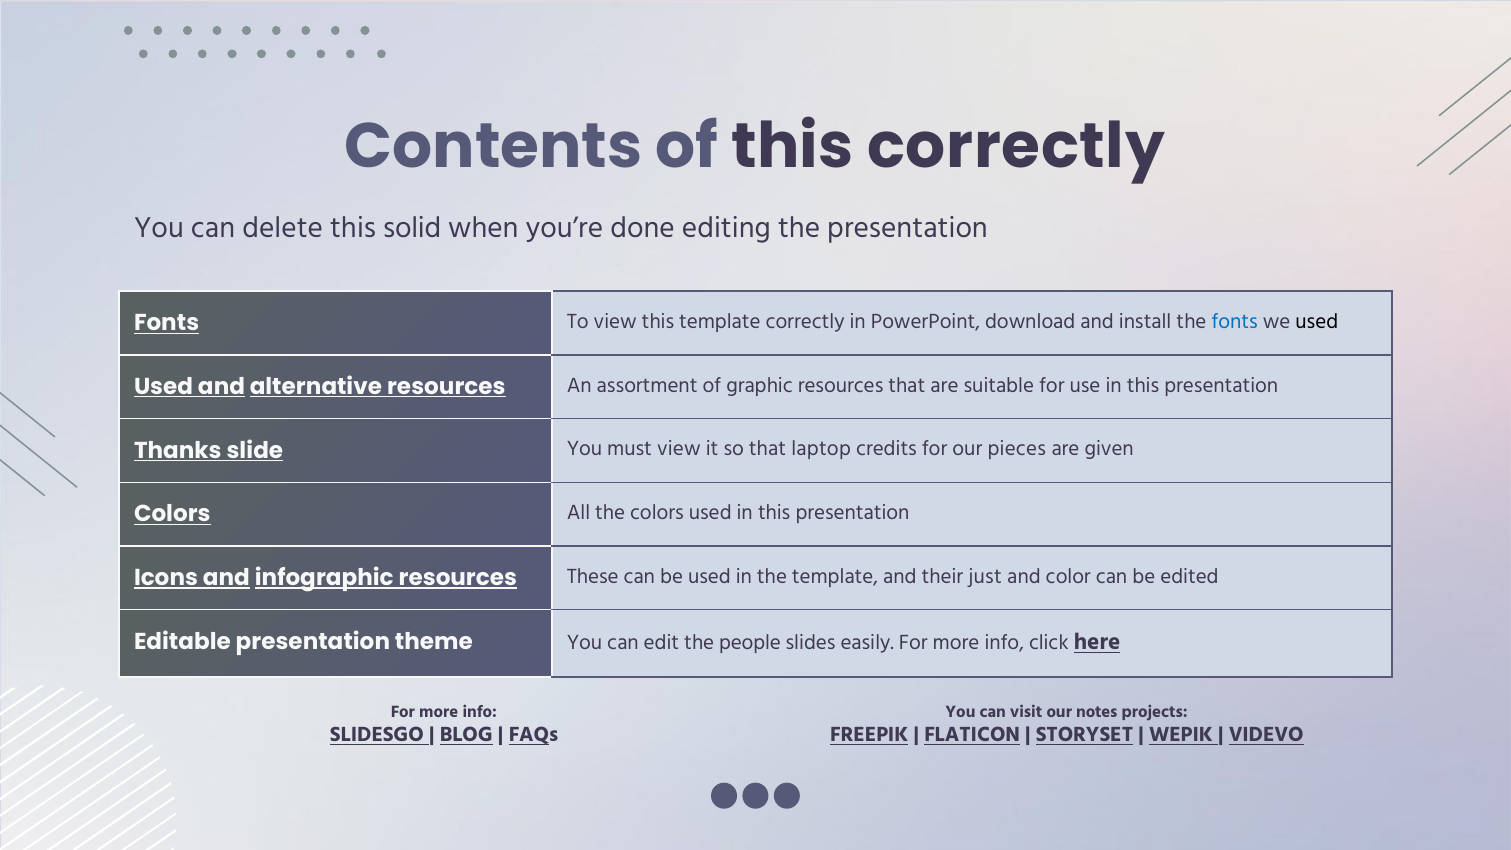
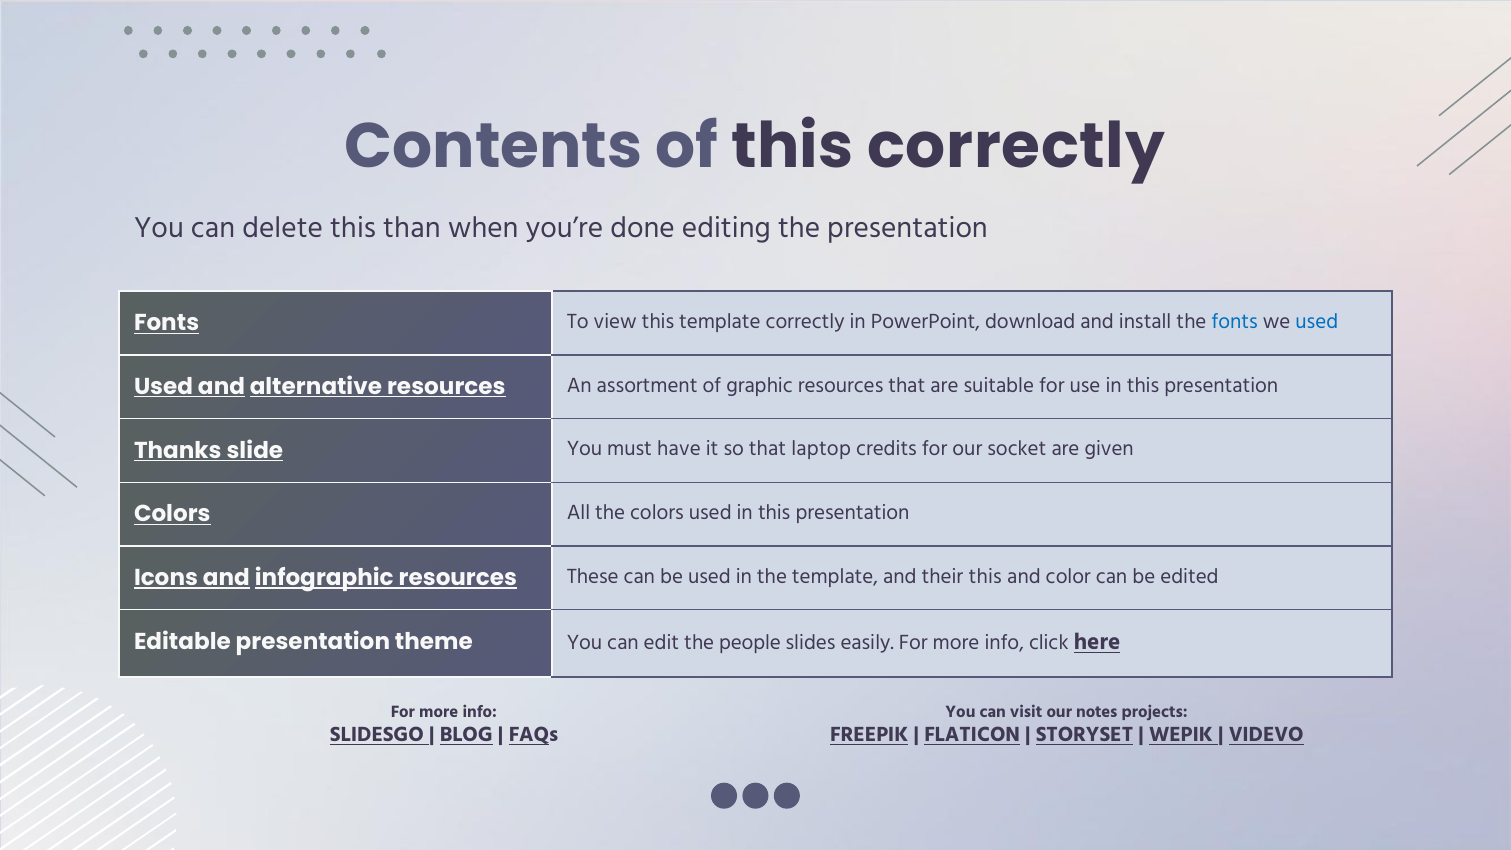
solid: solid -> than
used at (1317, 321) colour: black -> blue
must view: view -> have
pieces: pieces -> socket
their just: just -> this
